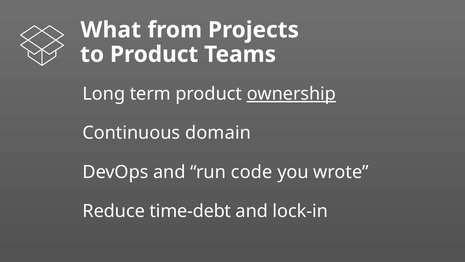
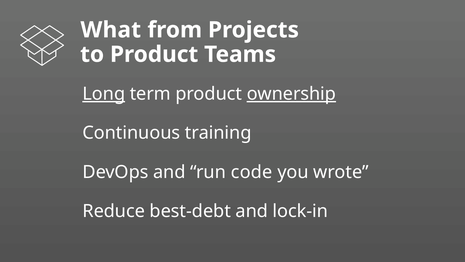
Long underline: none -> present
domain: domain -> training
time-debt: time-debt -> best-debt
